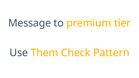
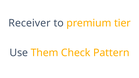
Message: Message -> Receiver
